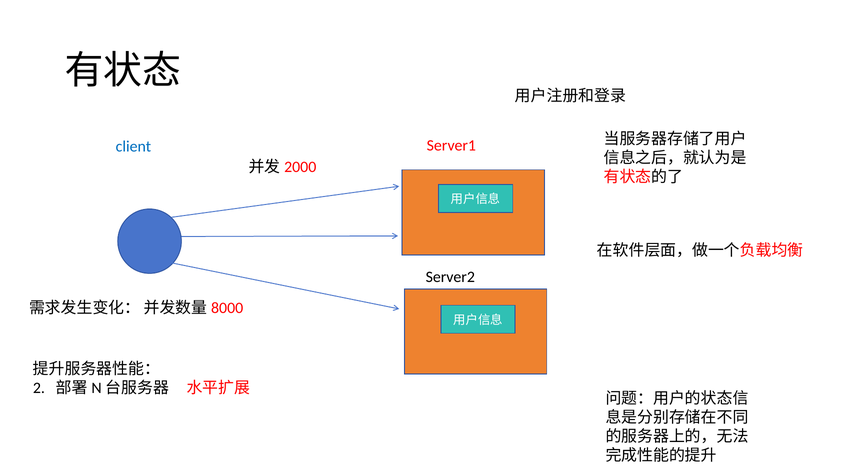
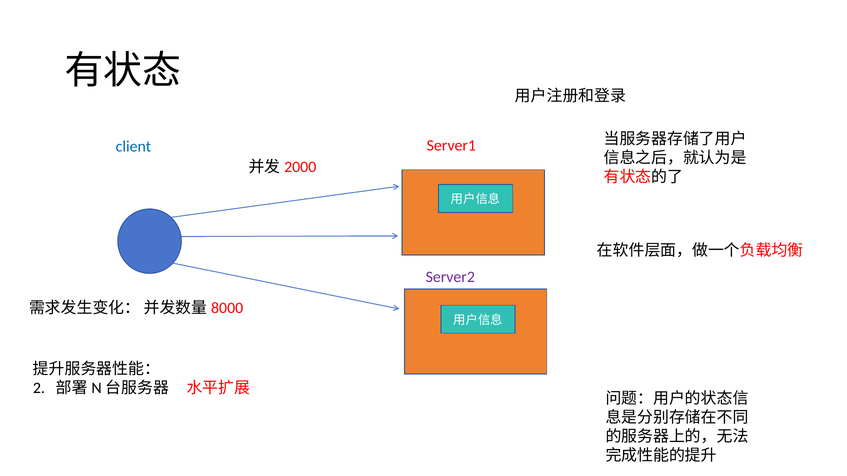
Server2 colour: black -> purple
